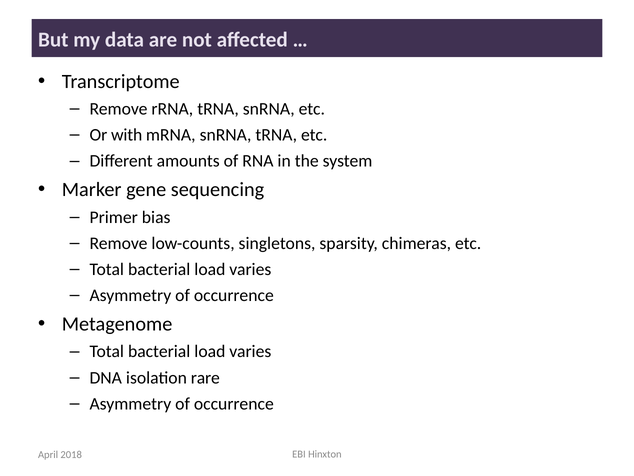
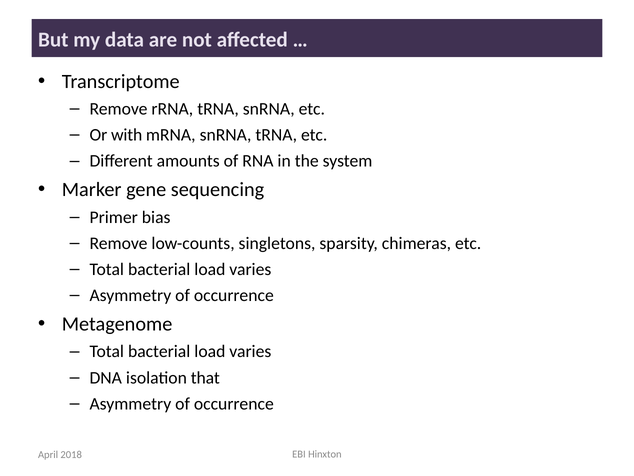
rare: rare -> that
